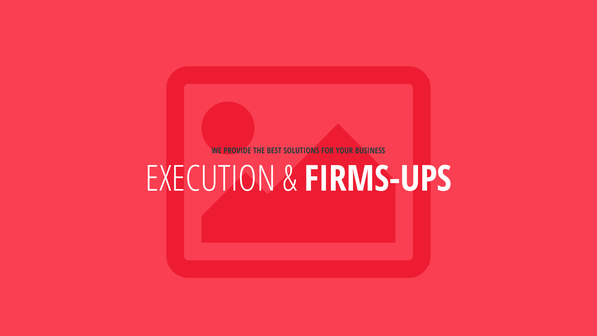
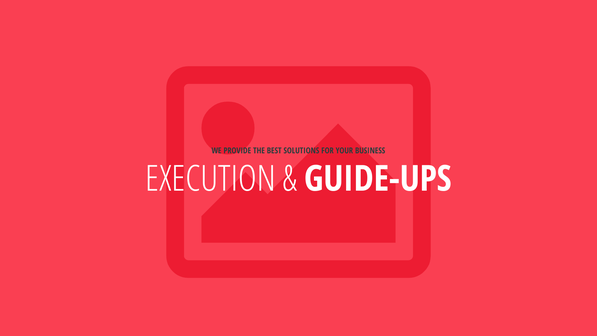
FIRMS-UPS: FIRMS-UPS -> GUIDE-UPS
